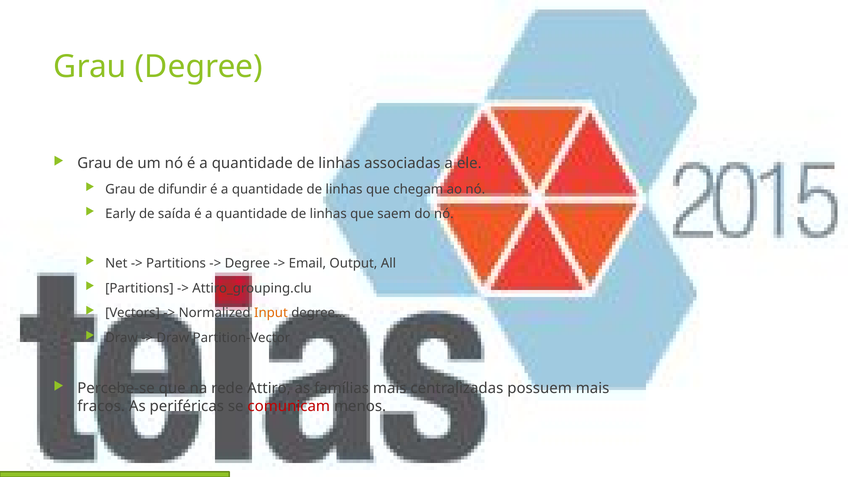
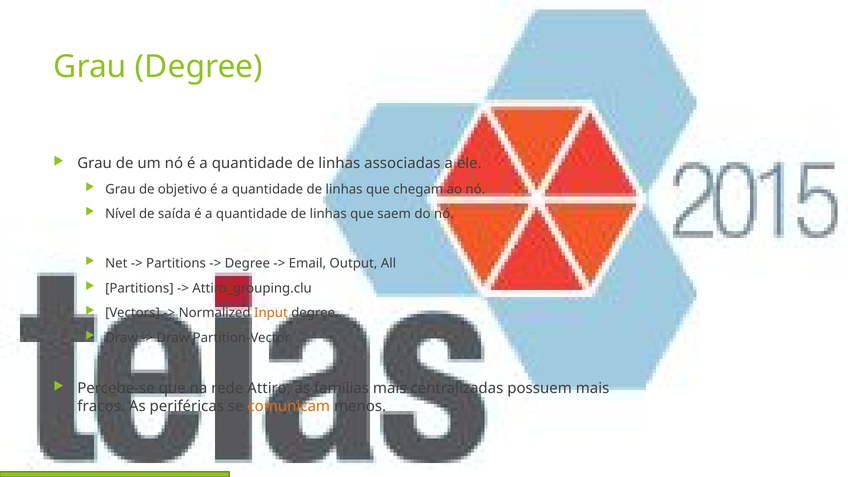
difundir: difundir -> objetivo
Early: Early -> Nível
comunicam colour: red -> orange
